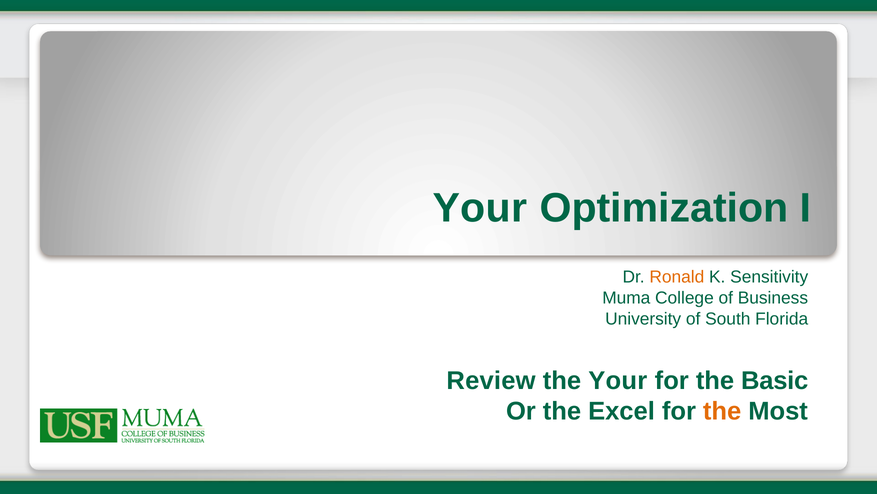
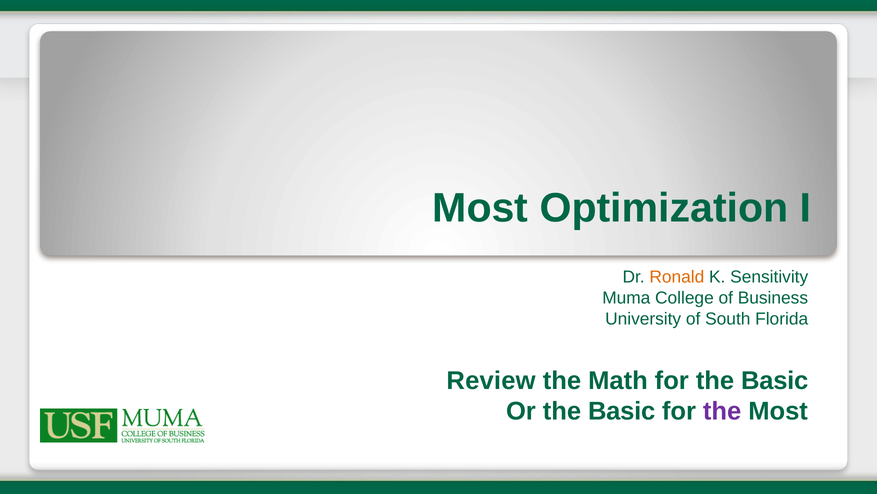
Your at (480, 208): Your -> Most
the Your: Your -> Math
Or the Excel: Excel -> Basic
the at (722, 411) colour: orange -> purple
